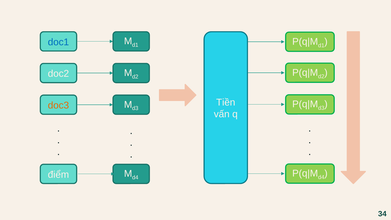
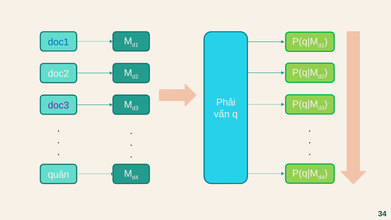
Tiền: Tiền -> Phải
doc3 colour: orange -> purple
điểm: điểm -> quản
